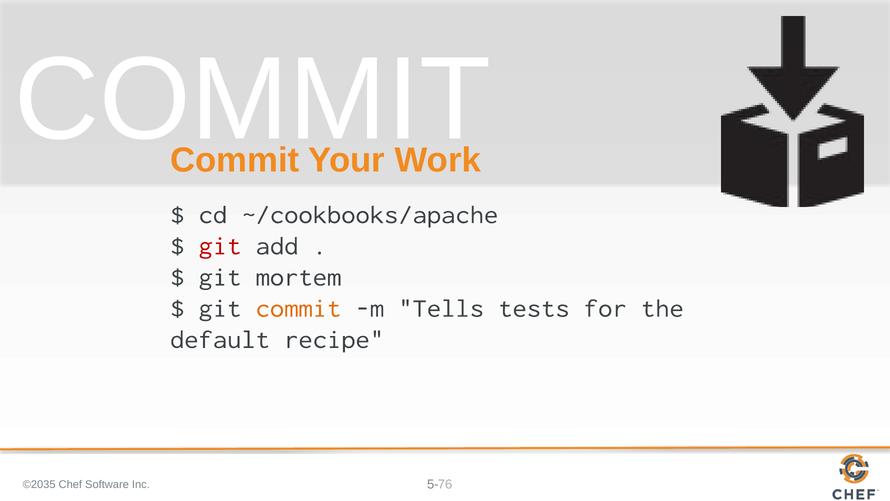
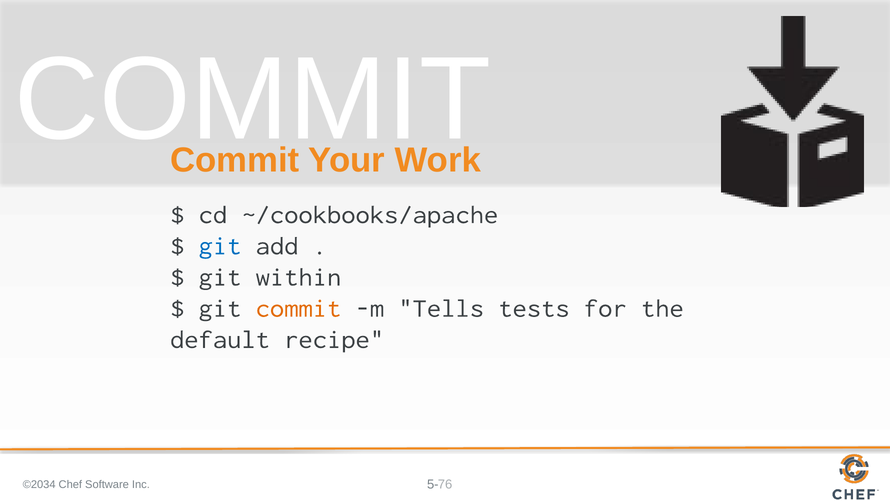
git at (220, 246) colour: red -> blue
mortem: mortem -> within
©2035: ©2035 -> ©2034
